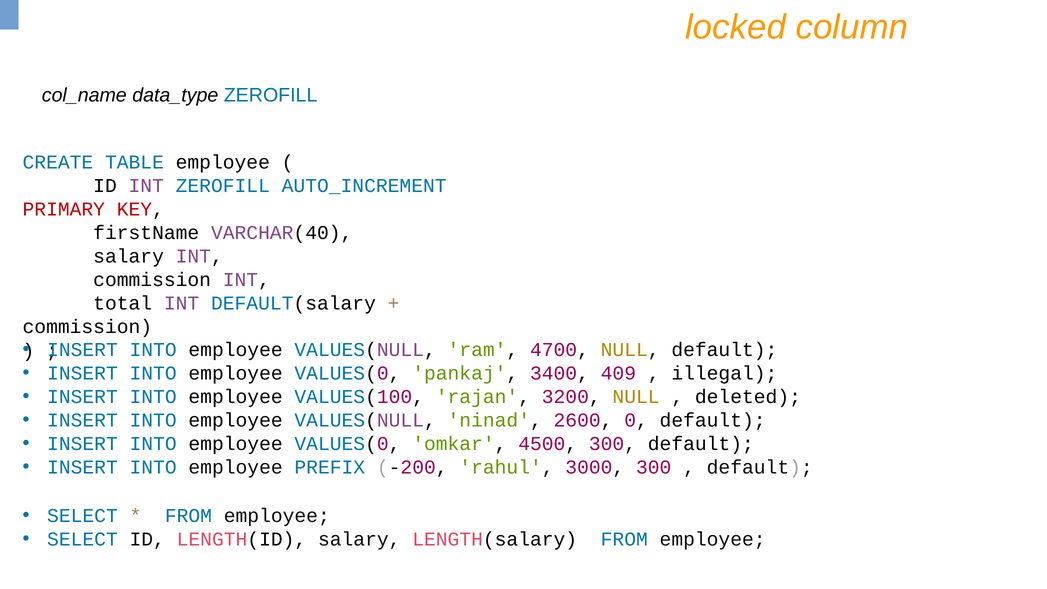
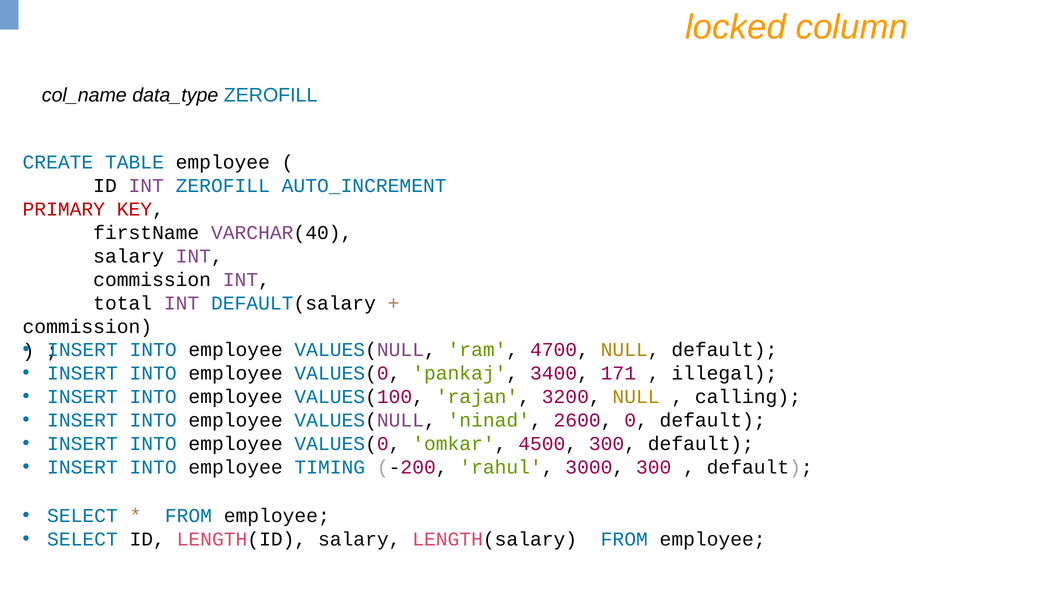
409: 409 -> 171
deleted: deleted -> calling
PREFIX: PREFIX -> TIMING
